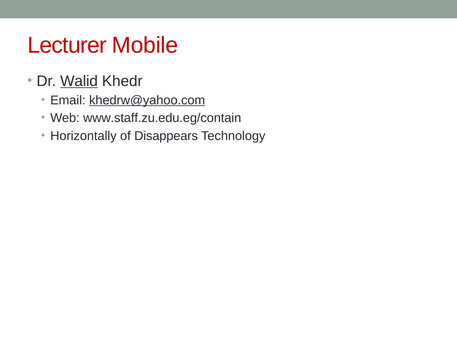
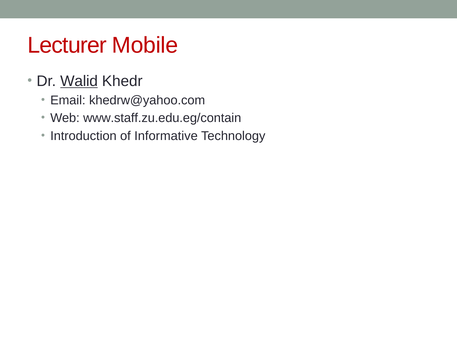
khedrw@yahoo.com underline: present -> none
Horizontally: Horizontally -> Introduction
Disappears: Disappears -> Informative
